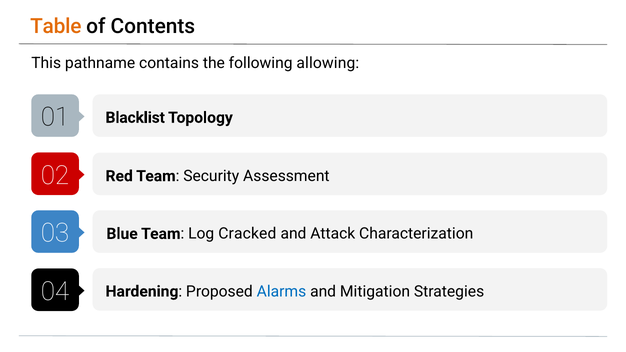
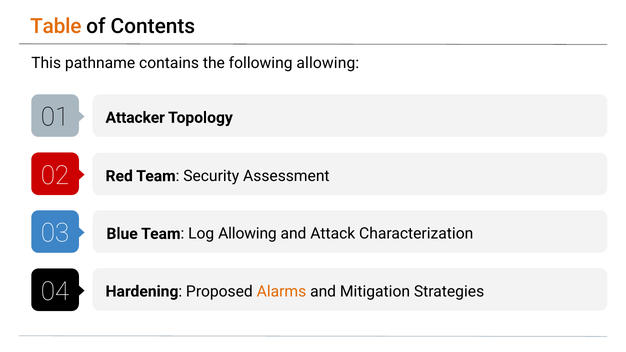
Blacklist: Blacklist -> Attacker
Log Cracked: Cracked -> Allowing
Alarms colour: blue -> orange
